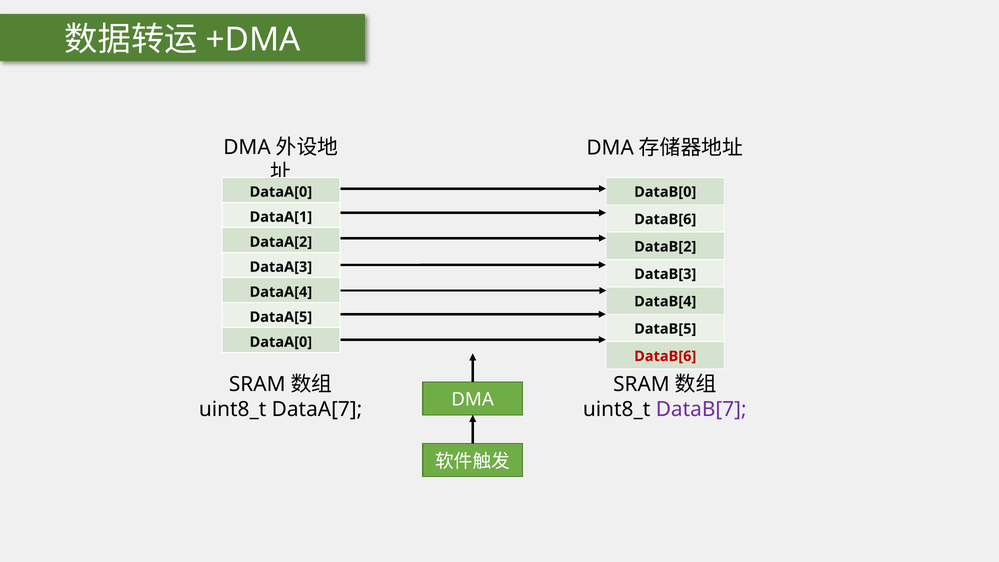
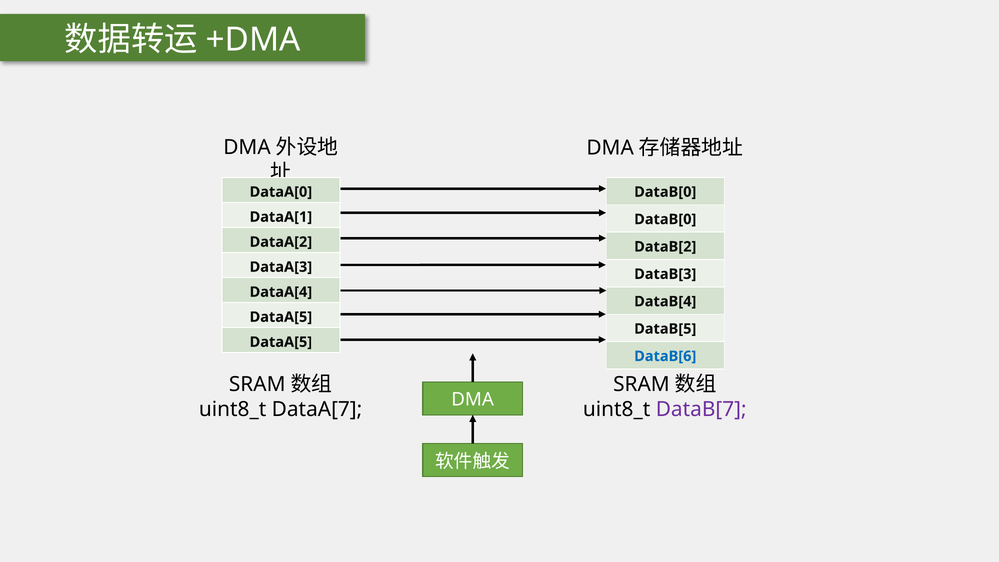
DataB[6 at (665, 219): DataB[6 -> DataB[0
DataA[0 at (281, 342): DataA[0 -> DataA[5
DataB[6 at (665, 356) colour: red -> blue
